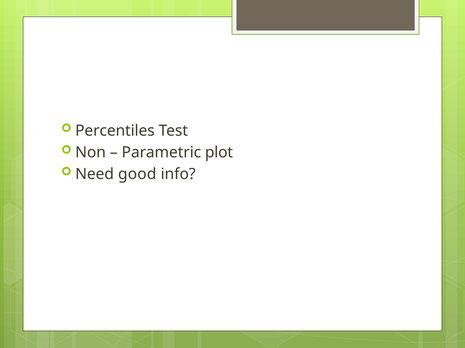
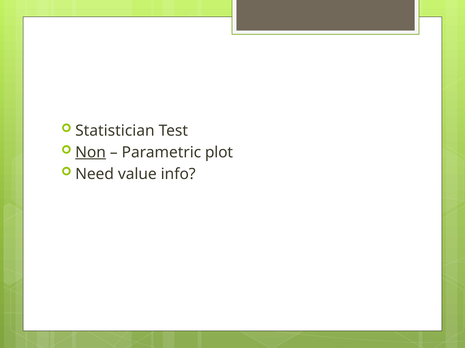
Percentiles: Percentiles -> Statistician
Non underline: none -> present
good: good -> value
